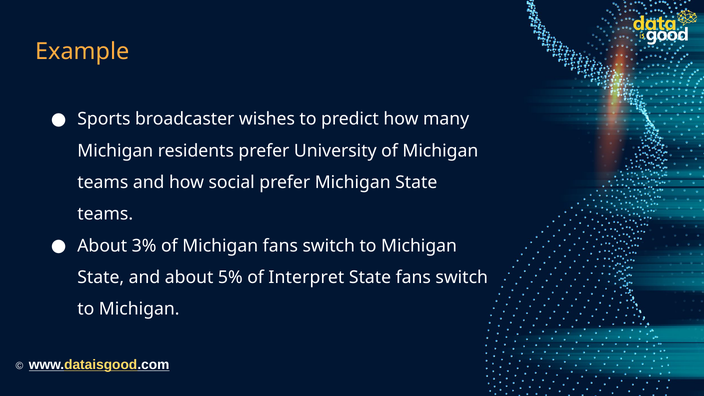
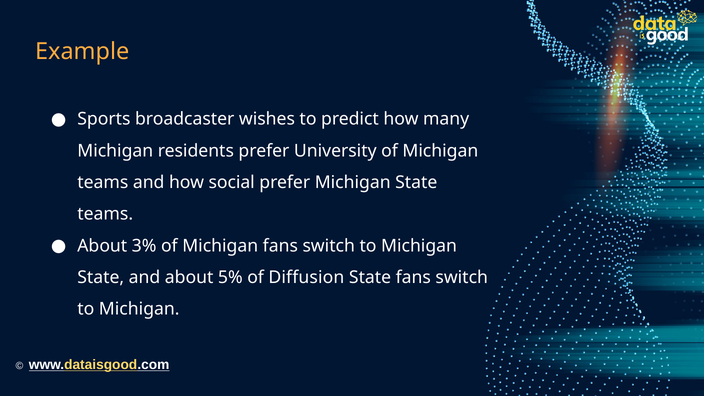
Interpret: Interpret -> Diffusion
